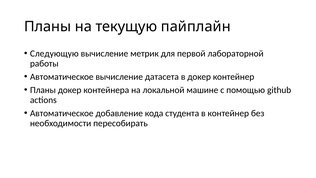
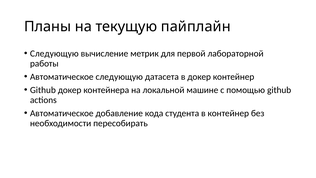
Автоматическое вычисление: вычисление -> следующую
Планы at (43, 90): Планы -> Github
